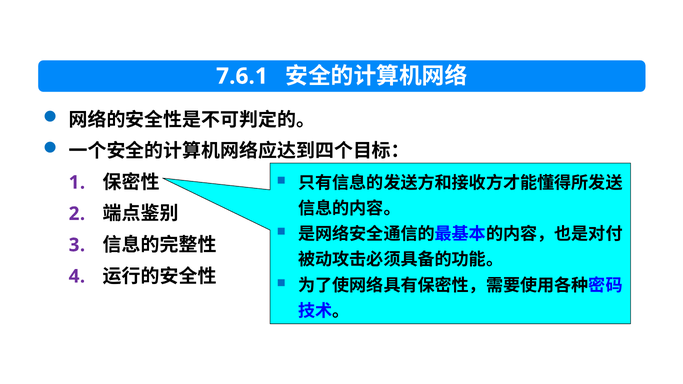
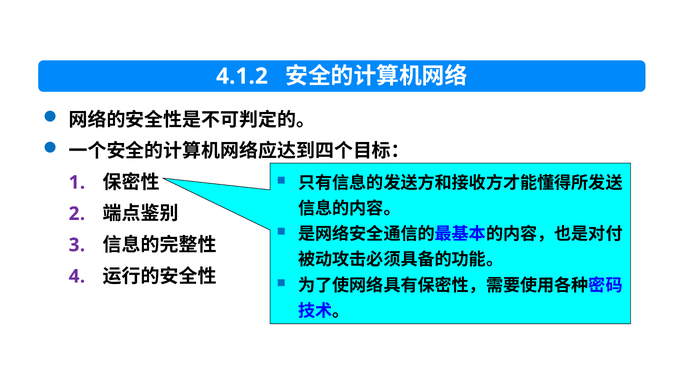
7.6.1: 7.6.1 -> 4.1.2
